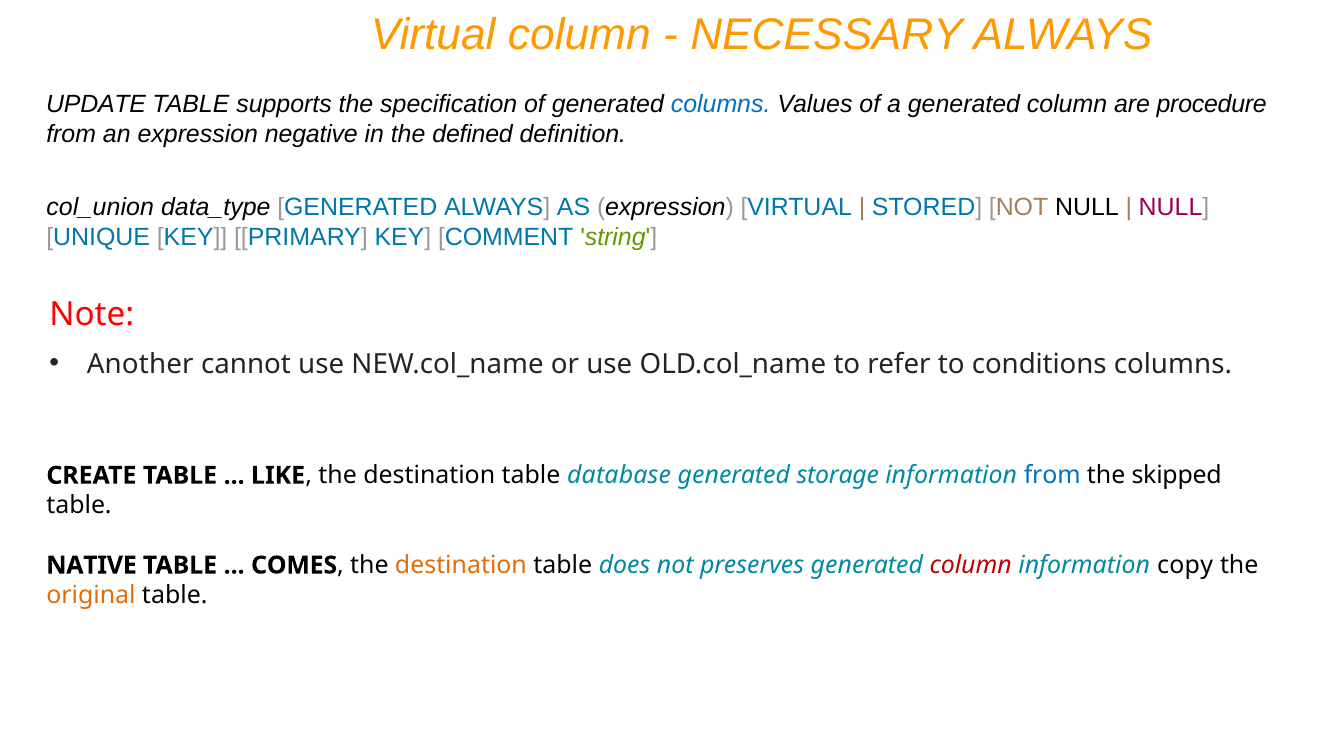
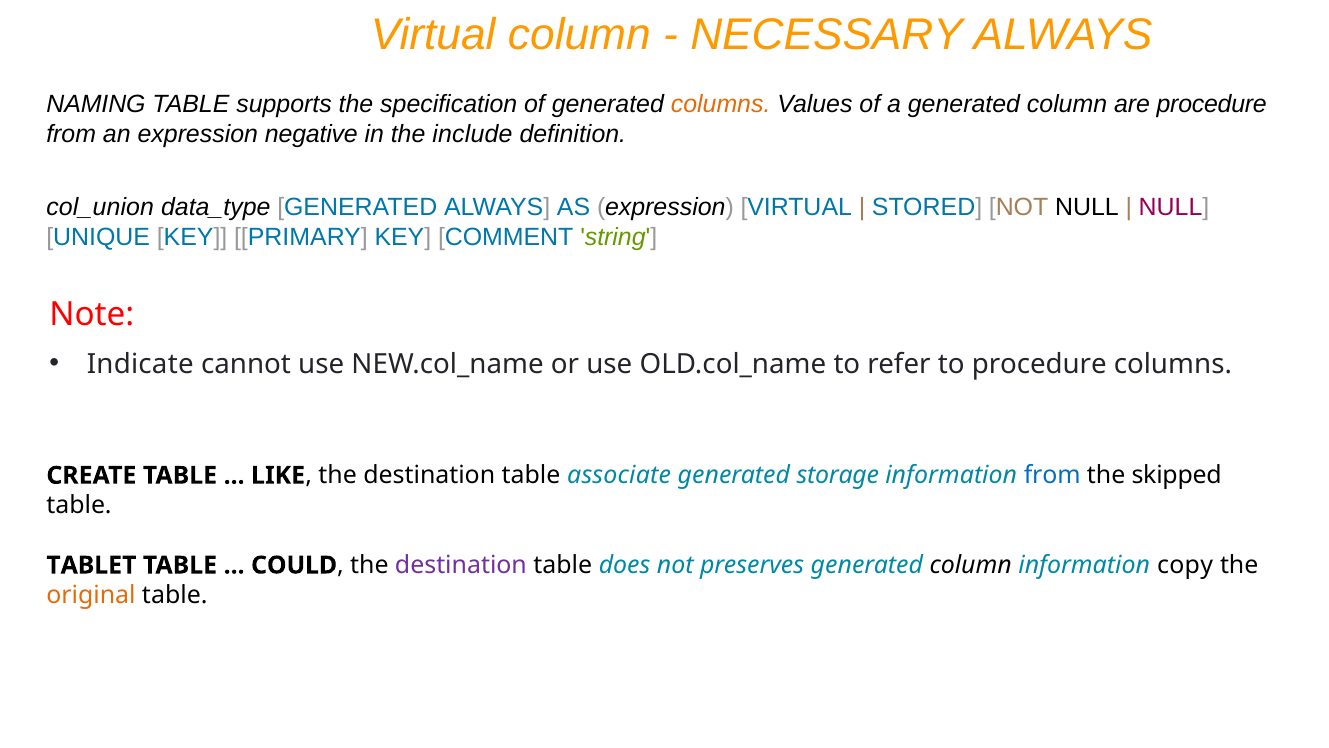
UPDATE: UPDATE -> NAMING
columns at (721, 105) colour: blue -> orange
defined: defined -> include
Another: Another -> Indicate
to conditions: conditions -> procedure
database: database -> associate
NATIVE: NATIVE -> TABLET
COMES: COMES -> COULD
destination at (461, 565) colour: orange -> purple
column at (971, 565) colour: red -> black
